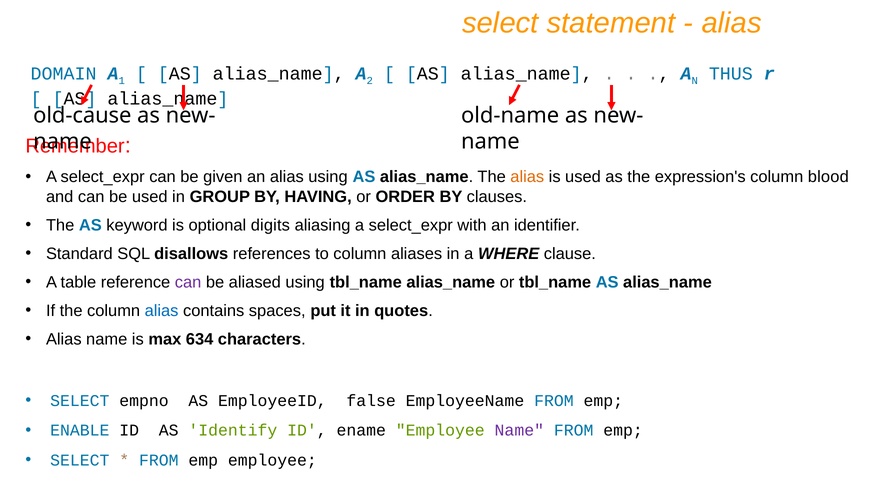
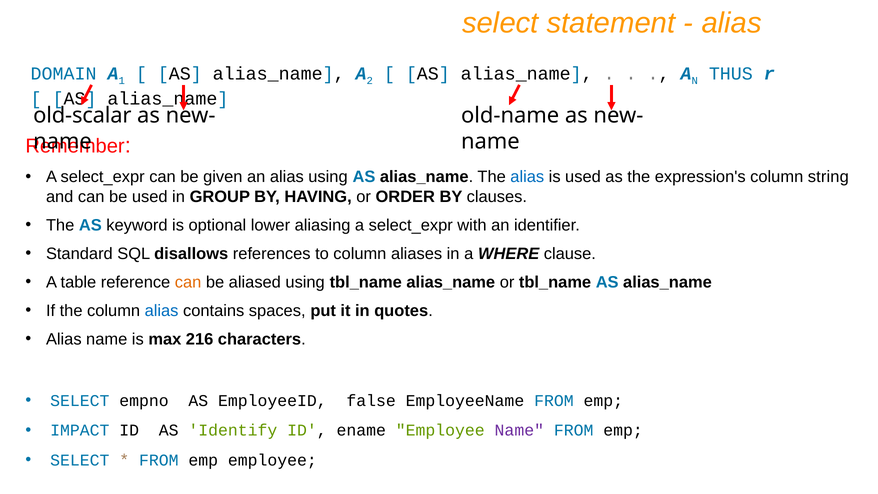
old-cause: old-cause -> old-scalar
alias at (527, 177) colour: orange -> blue
blood: blood -> string
digits: digits -> lower
can at (188, 282) colour: purple -> orange
634: 634 -> 216
ENABLE: ENABLE -> IMPACT
